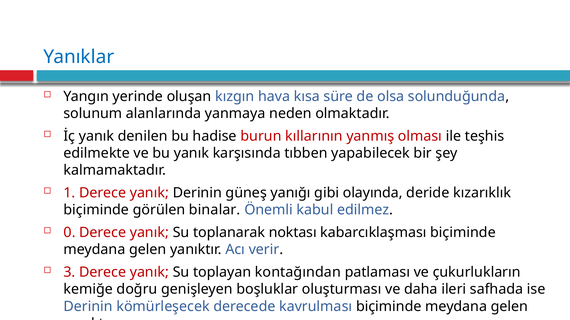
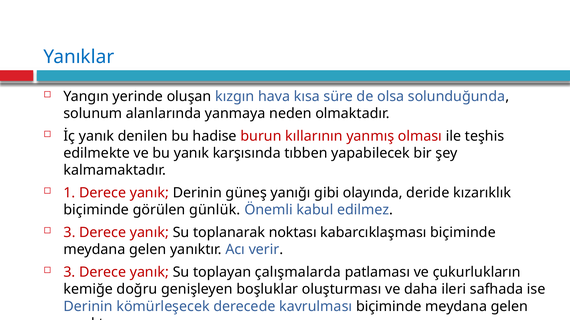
binalar: binalar -> günlük
0 at (70, 233): 0 -> 3
kontağından: kontağından -> çalışmalarda
